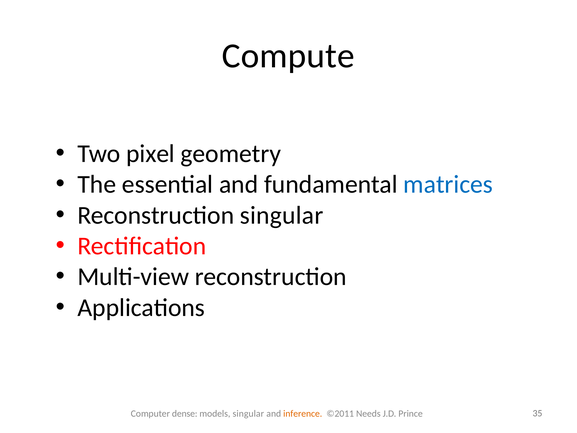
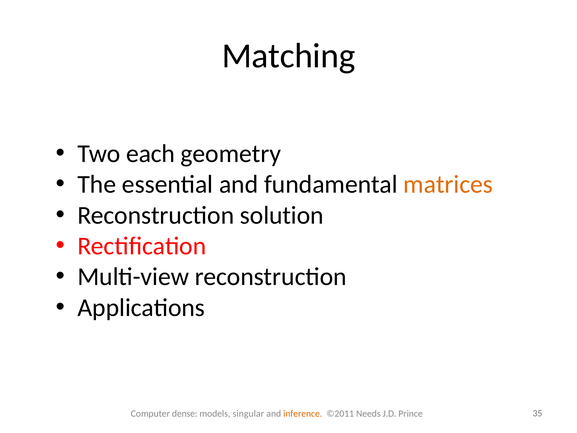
Compute: Compute -> Matching
pixel: pixel -> each
matrices colour: blue -> orange
Reconstruction singular: singular -> solution
